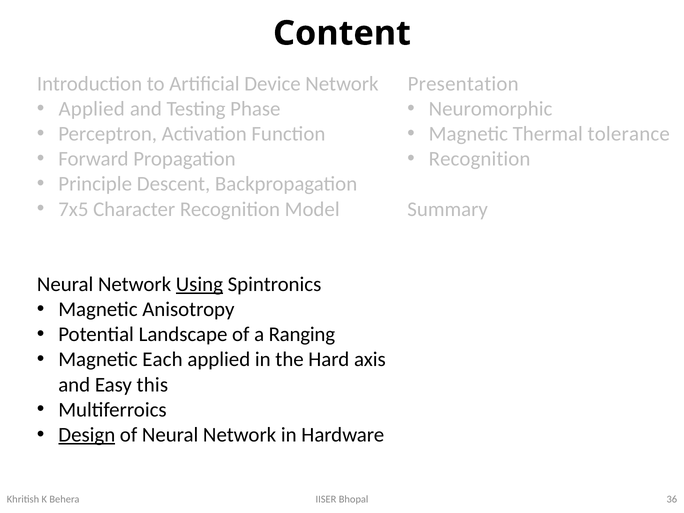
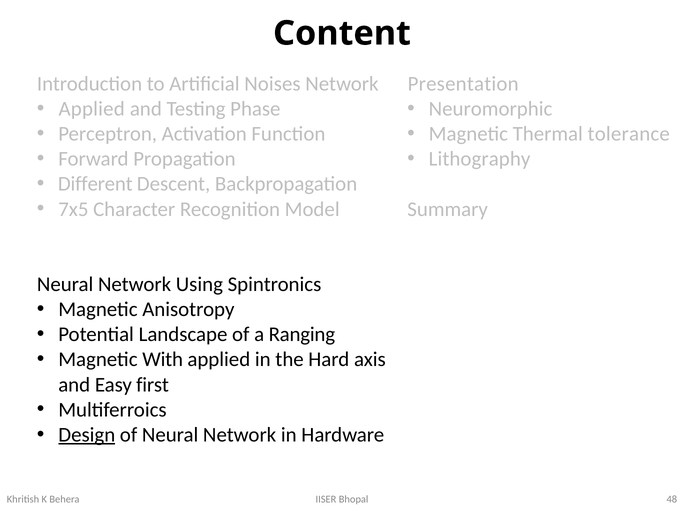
Device: Device -> Noises
Recognition at (480, 159): Recognition -> Lithography
Principle: Principle -> Different
Using underline: present -> none
Each: Each -> With
this: this -> first
36: 36 -> 48
